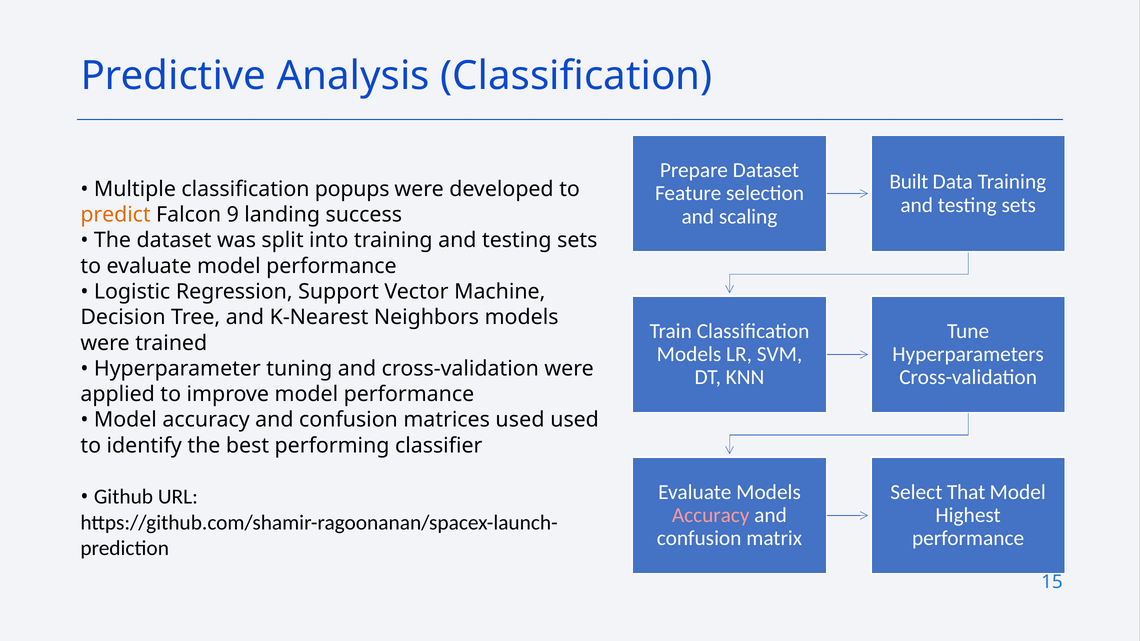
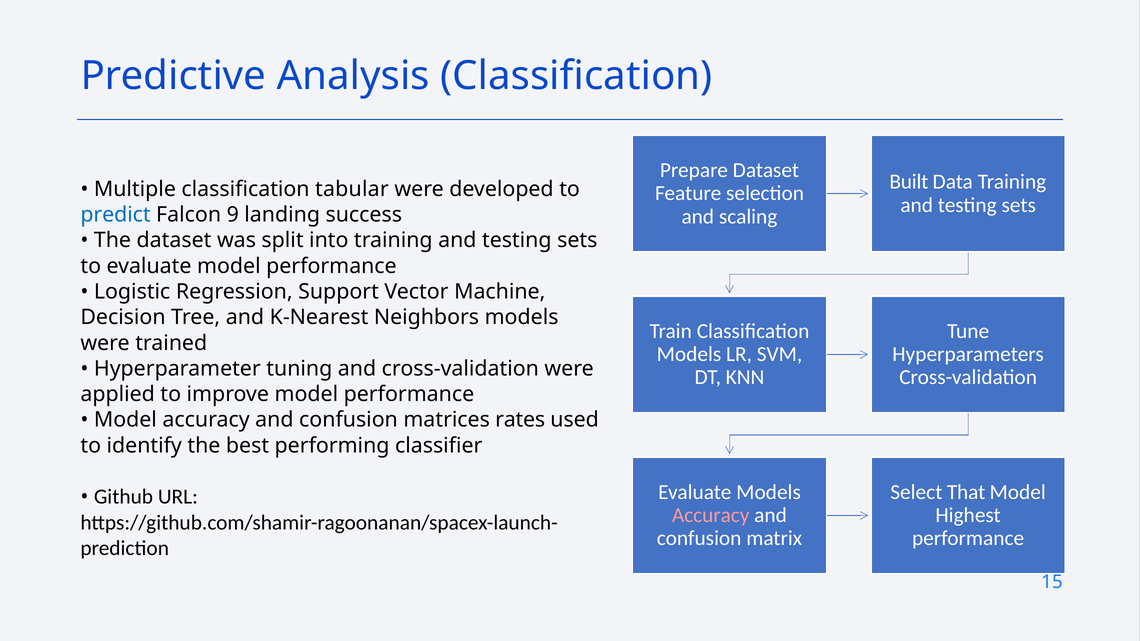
popups: popups -> tabular
predict colour: orange -> blue
matrices used: used -> rates
